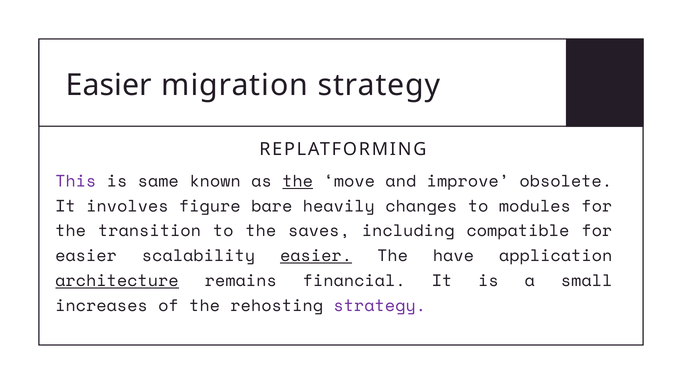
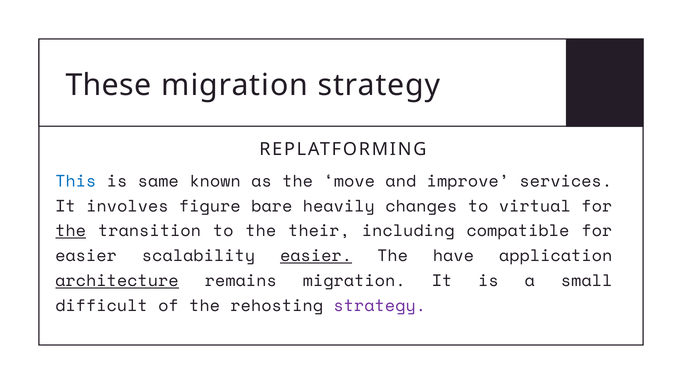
Easier at (109, 85): Easier -> These
This colour: purple -> blue
the at (298, 181) underline: present -> none
obsolete: obsolete -> services
modules: modules -> virtual
the at (71, 231) underline: none -> present
saves: saves -> their
remains financial: financial -> migration
increases: increases -> difficult
